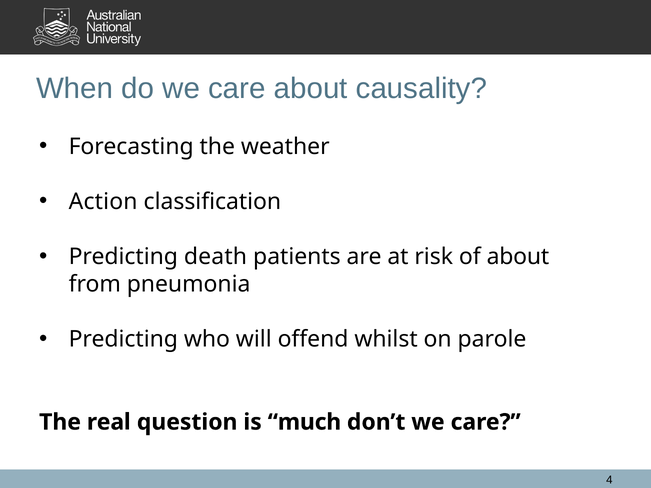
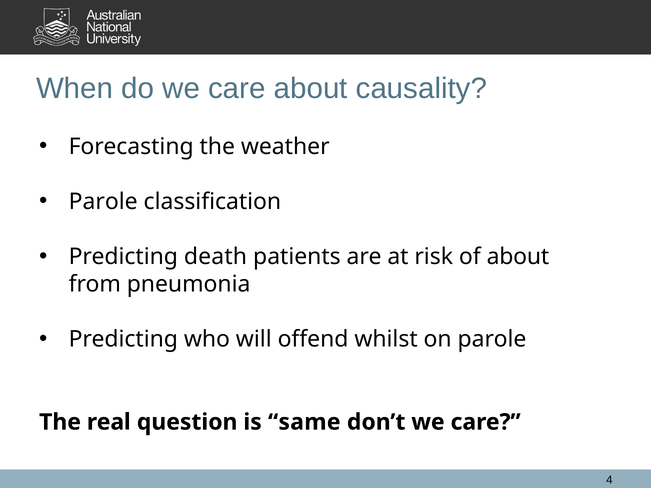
Action at (103, 202): Action -> Parole
much: much -> same
